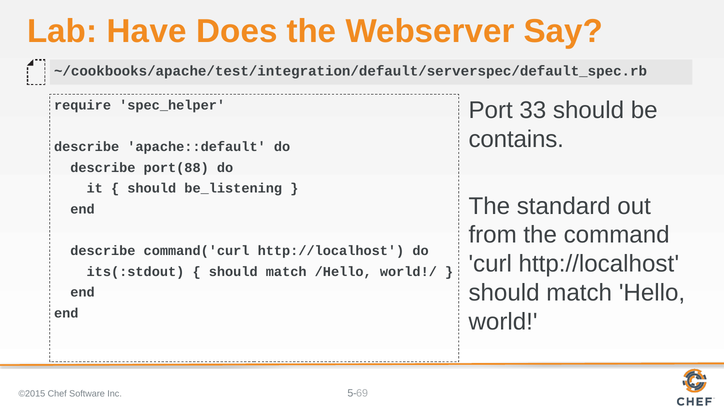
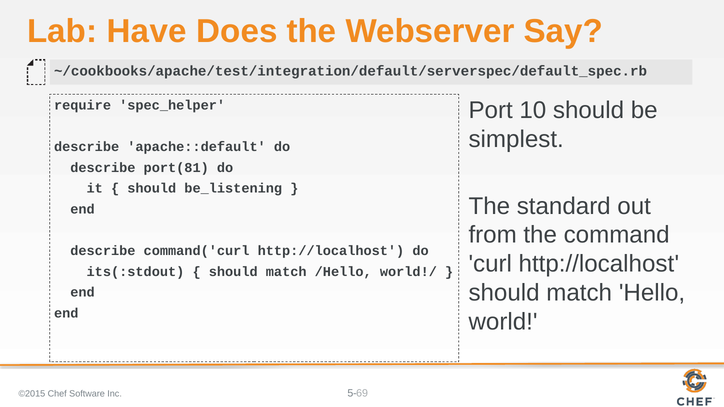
33: 33 -> 10
contains: contains -> simplest
port(88: port(88 -> port(81
